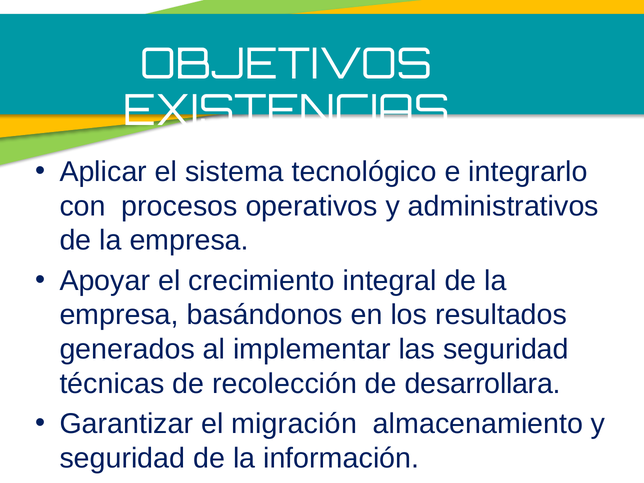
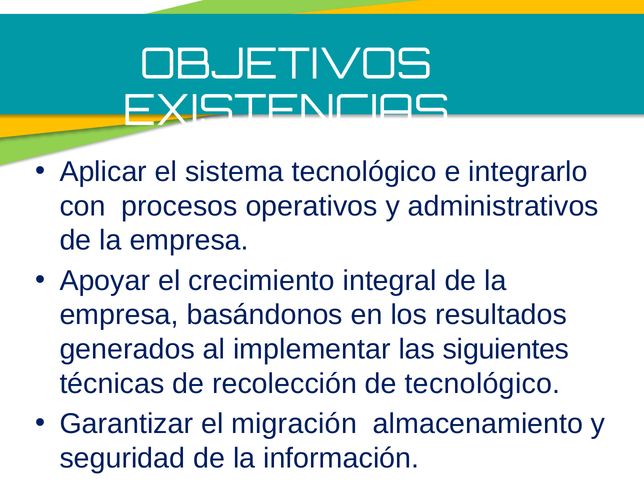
las seguridad: seguridad -> siguientes
de desarrollara: desarrollara -> tecnológico
